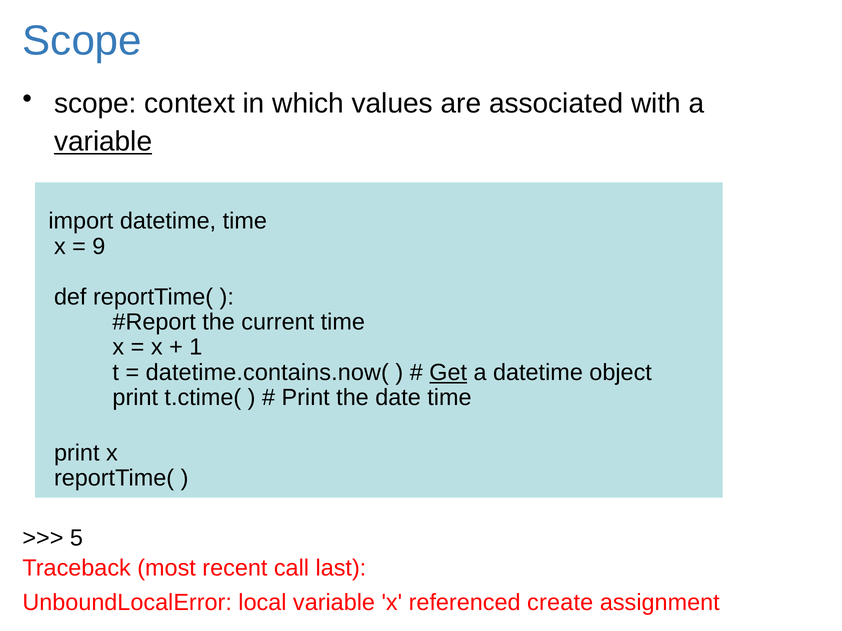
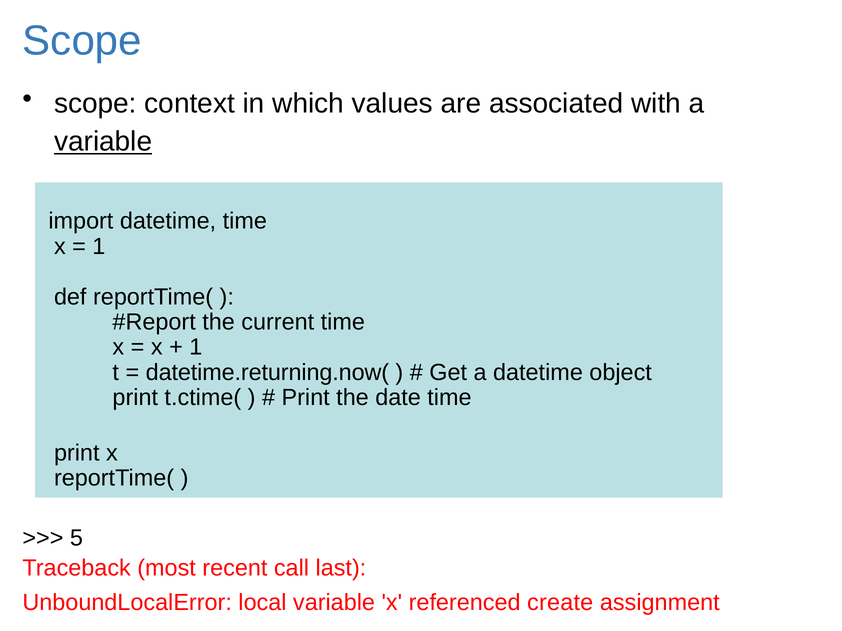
9 at (99, 247): 9 -> 1
datetime.contains.now(: datetime.contains.now( -> datetime.returning.now(
Get underline: present -> none
